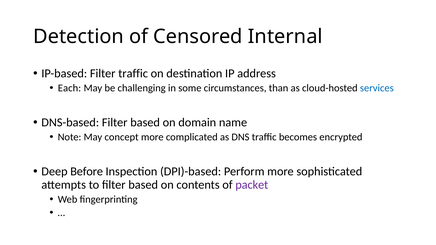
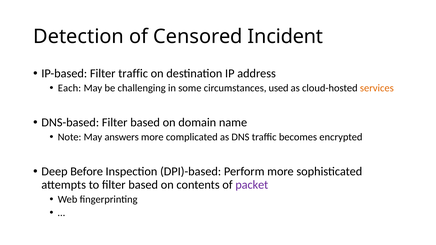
Internal: Internal -> Incident
than: than -> used
services colour: blue -> orange
concept: concept -> answers
